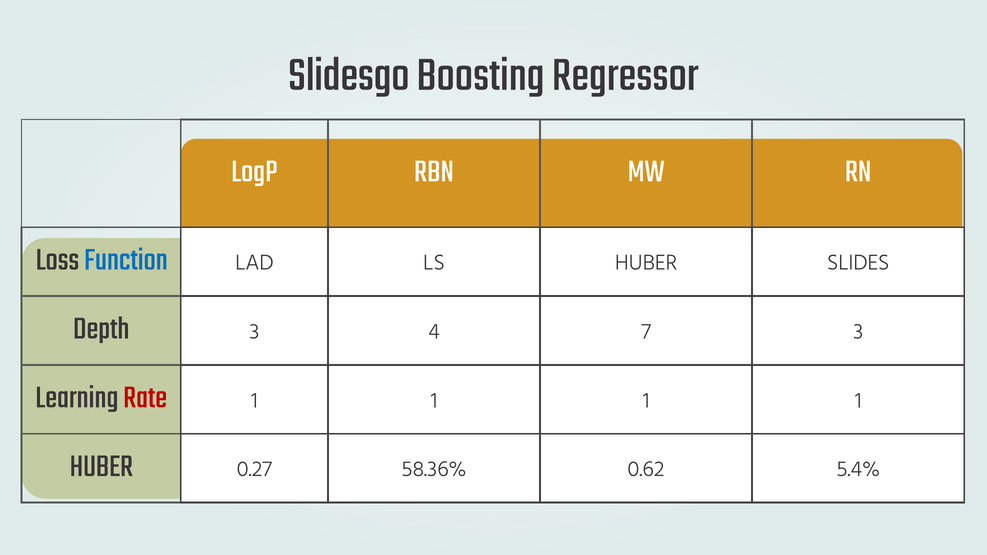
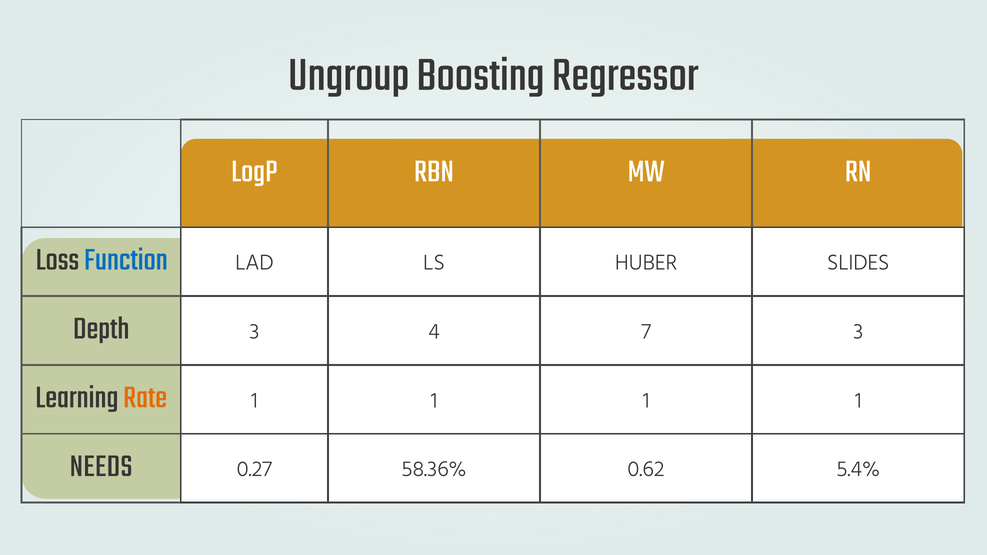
Slidesgo: Slidesgo -> Ungroup
Rate colour: red -> orange
HUBER at (101, 465): HUBER -> NEEDS
